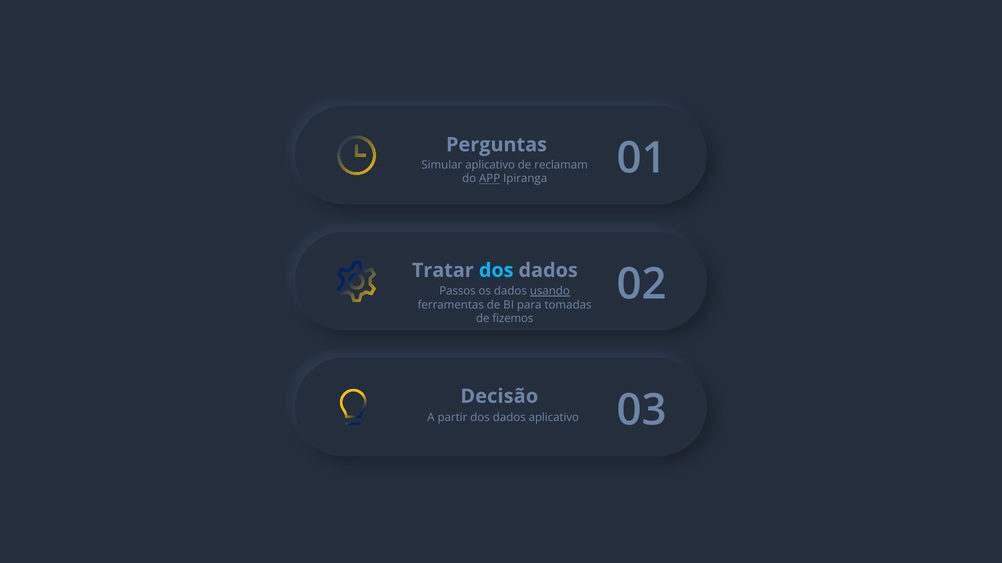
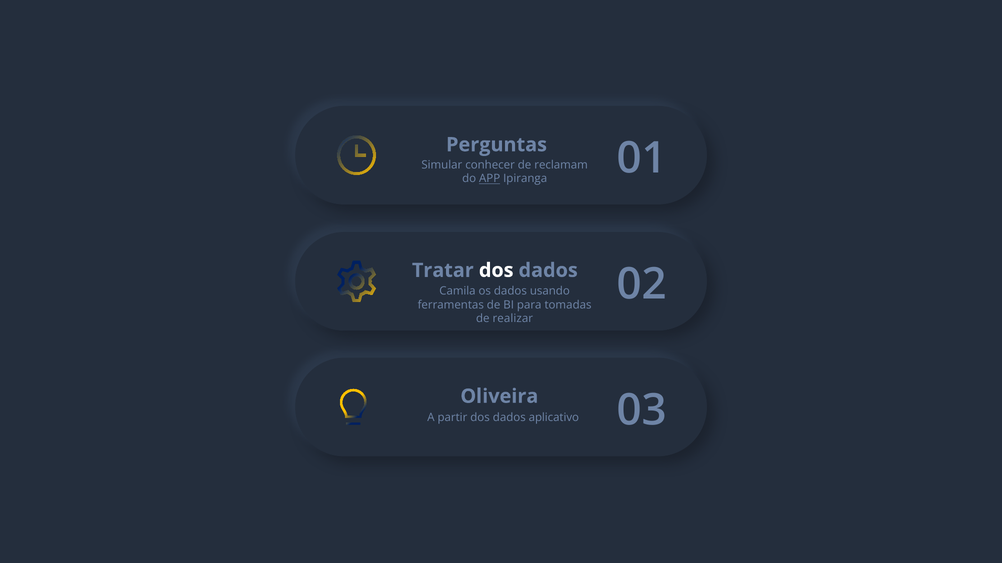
Simular aplicativo: aplicativo -> conhecer
dos at (496, 271) colour: light blue -> white
Passos: Passos -> Camila
usando underline: present -> none
fizemos: fizemos -> realizar
Decisão: Decisão -> Oliveira
